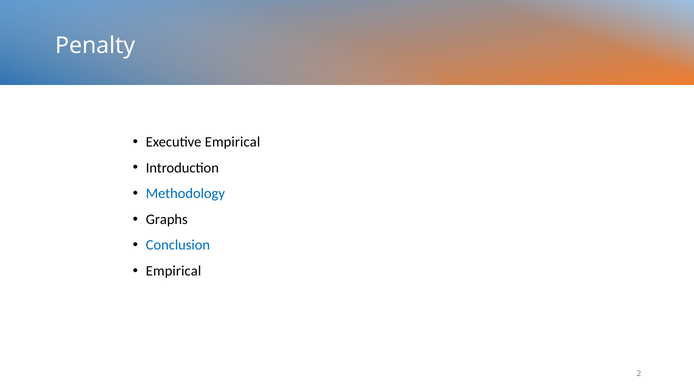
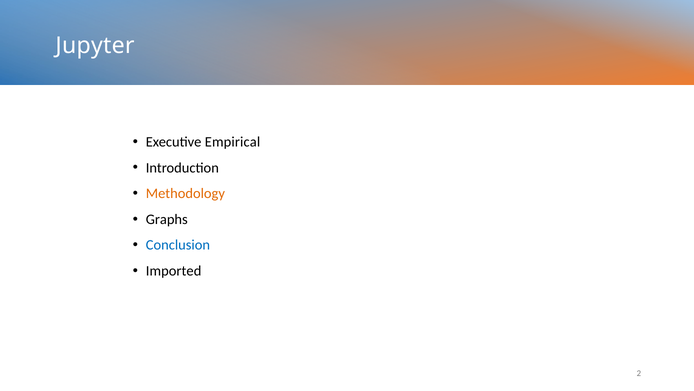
Penalty: Penalty -> Jupyter
Methodology colour: blue -> orange
Empirical at (174, 270): Empirical -> Imported
